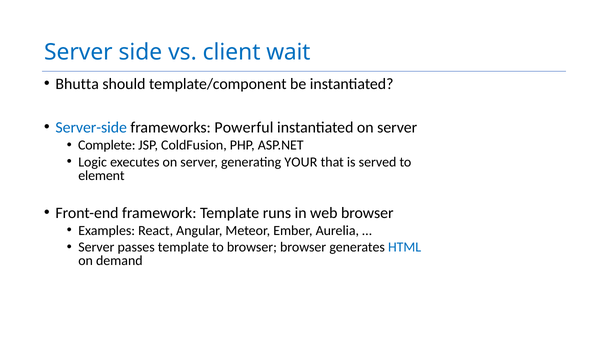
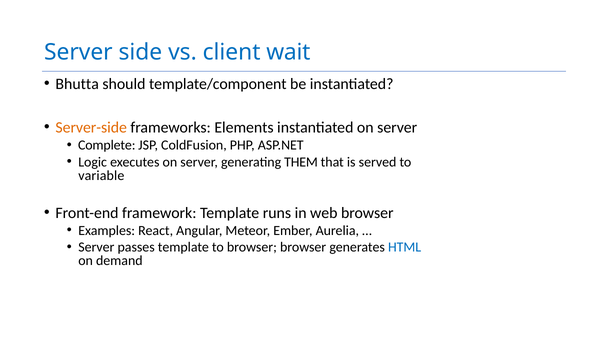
Server-side colour: blue -> orange
Powerful: Powerful -> Elements
YOUR: YOUR -> THEM
element: element -> variable
